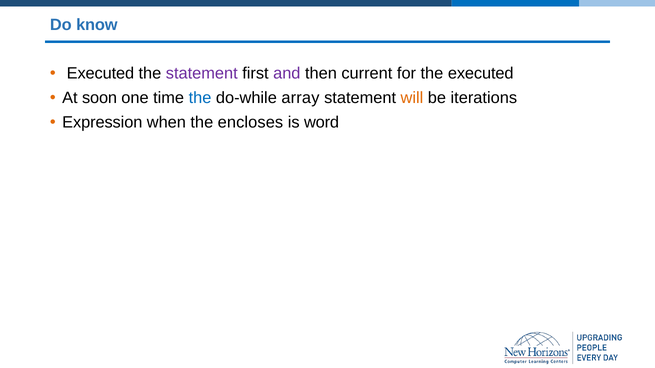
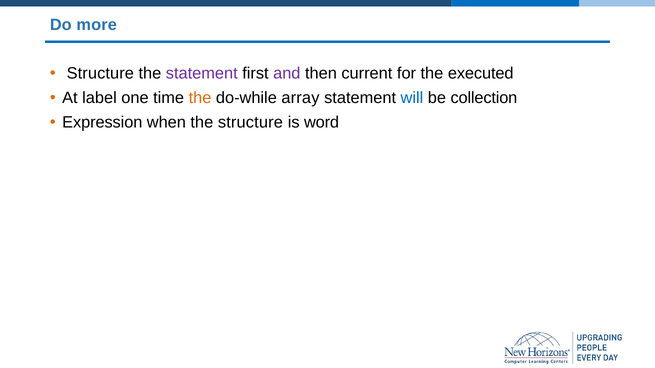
know: know -> more
Executed at (100, 74): Executed -> Structure
soon: soon -> label
the at (200, 98) colour: blue -> orange
will colour: orange -> blue
iterations: iterations -> collection
the encloses: encloses -> structure
